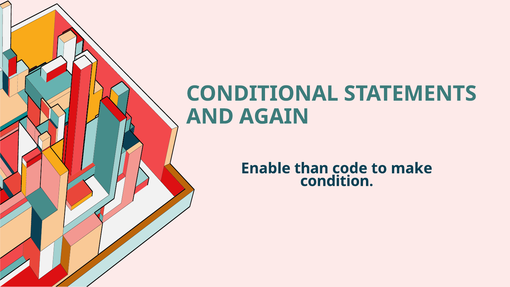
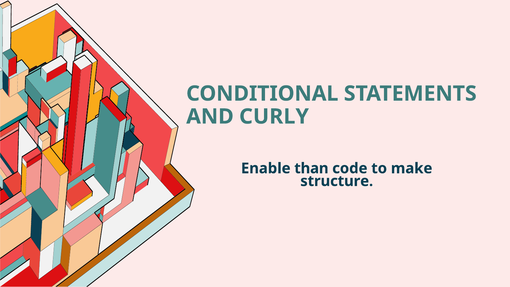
AGAIN: AGAIN -> CURLY
condition: condition -> structure
